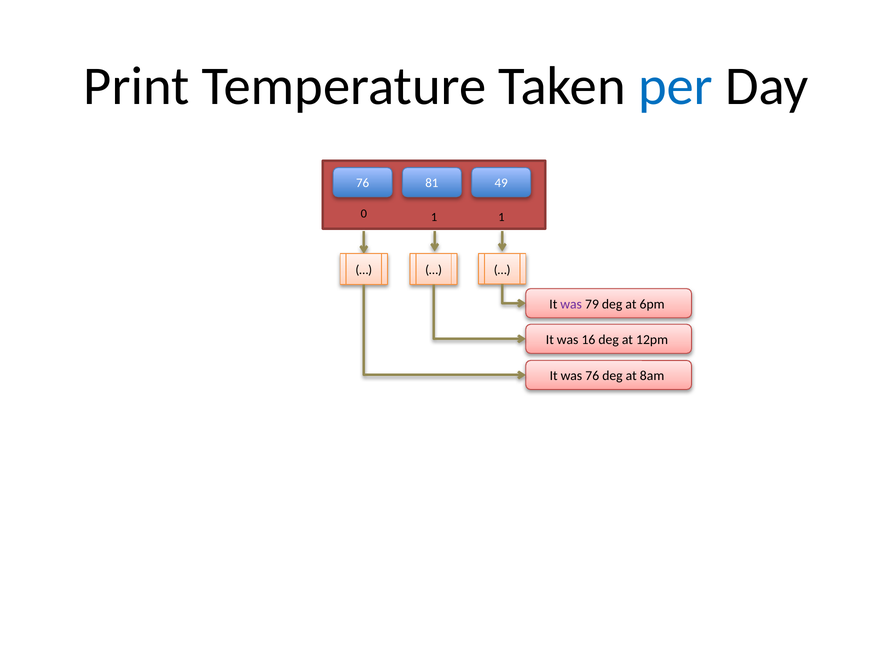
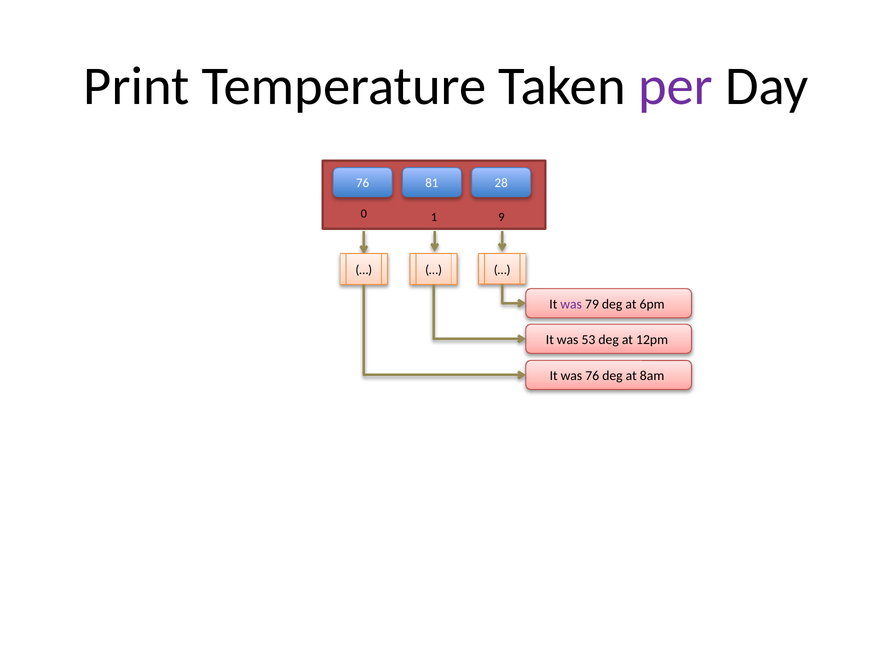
per colour: blue -> purple
49: 49 -> 28
1 1: 1 -> 9
16: 16 -> 53
